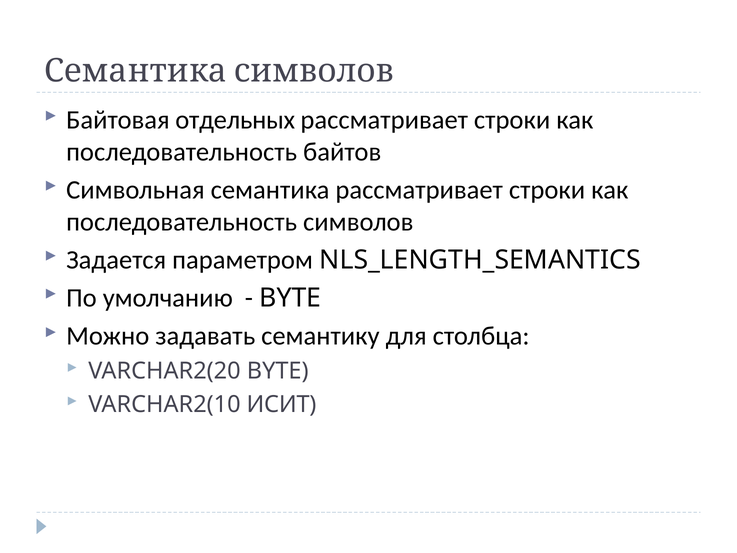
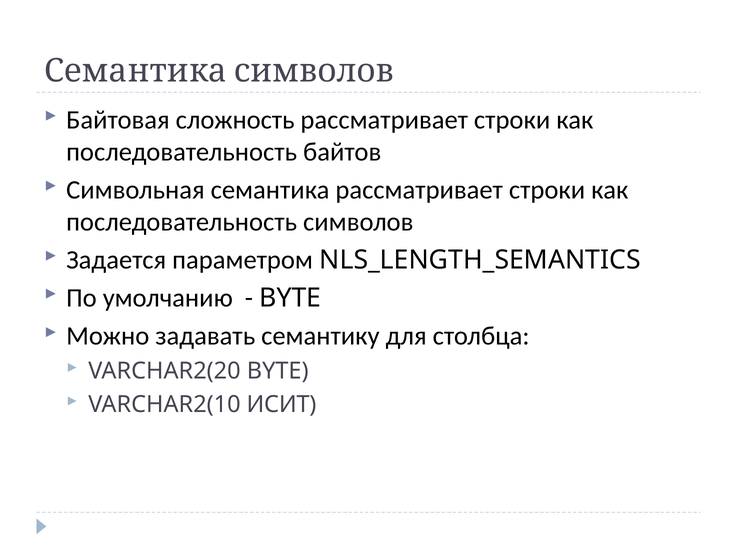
отдельных: отдельных -> сложность
